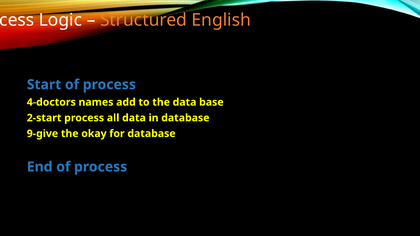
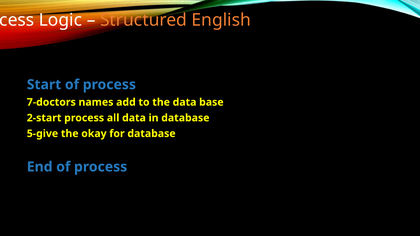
4-doctors: 4-doctors -> 7-doctors
9-give: 9-give -> 5-give
